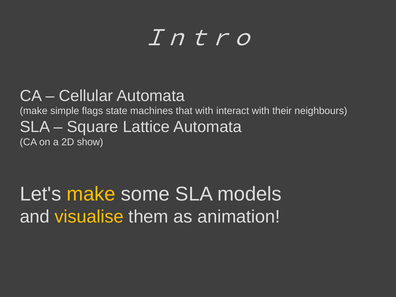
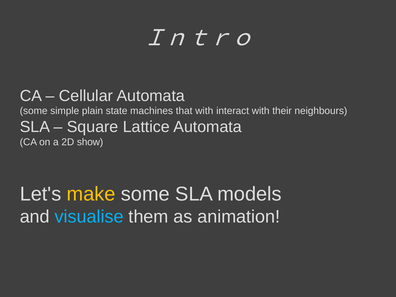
make at (34, 111): make -> some
flags: flags -> plain
visualise colour: yellow -> light blue
